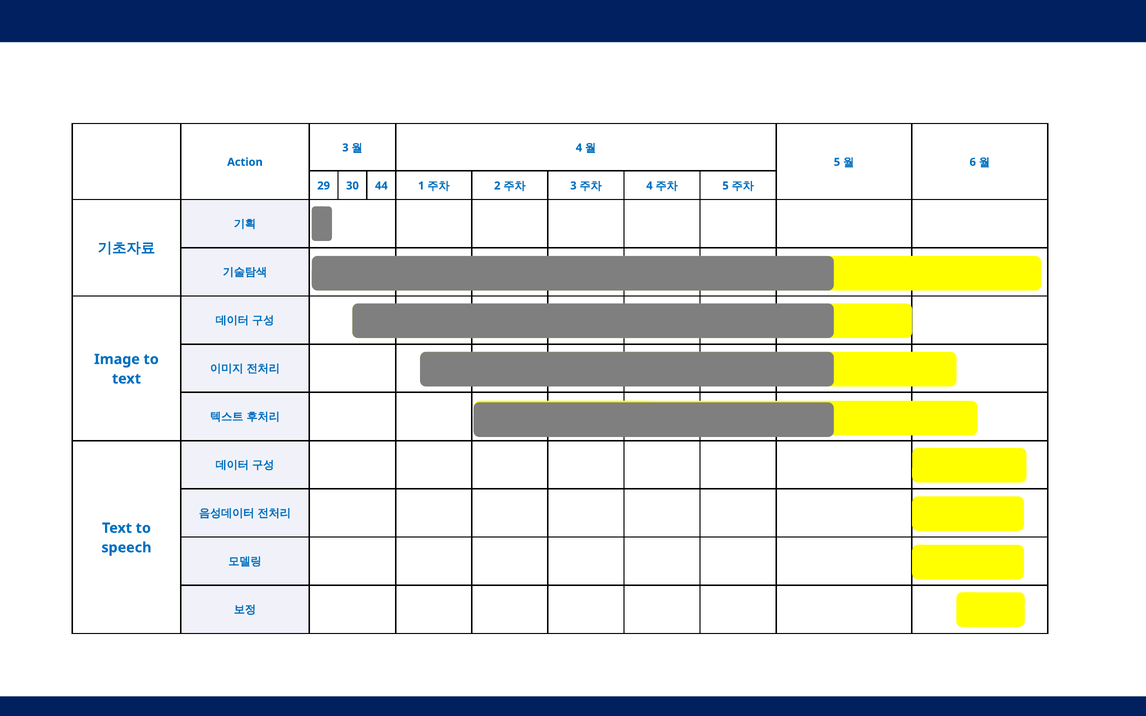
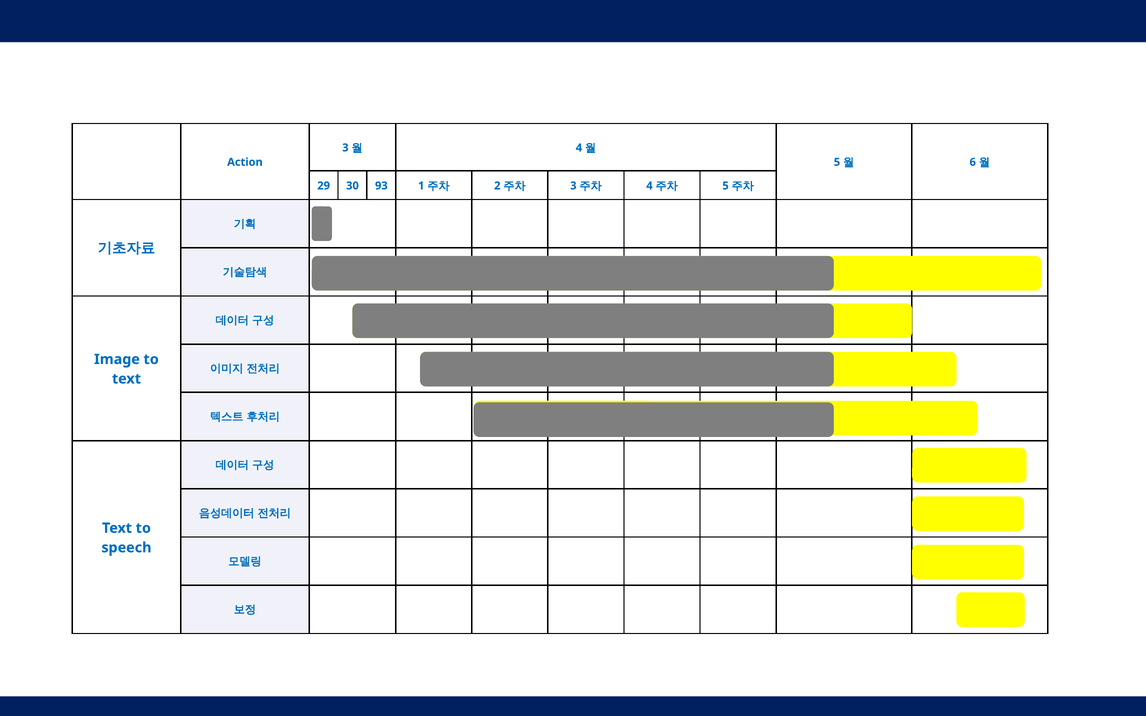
44: 44 -> 93
